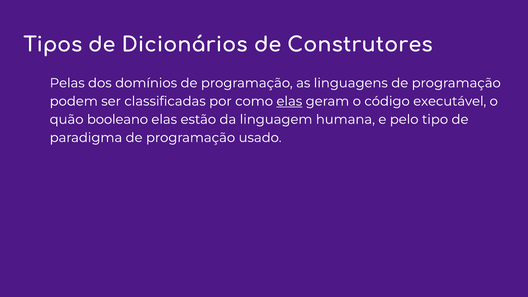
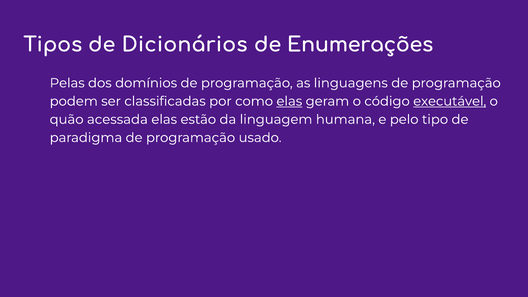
Construtores: Construtores -> Enumerações
executável underline: none -> present
booleano: booleano -> acessada
